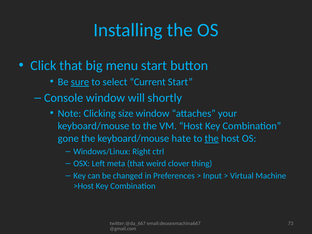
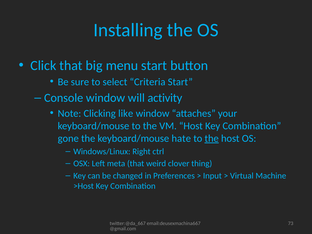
sure underline: present -> none
Current: Current -> Criteria
shortly: shortly -> activity
size: size -> like
